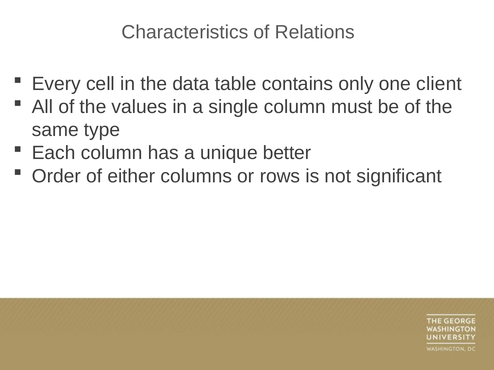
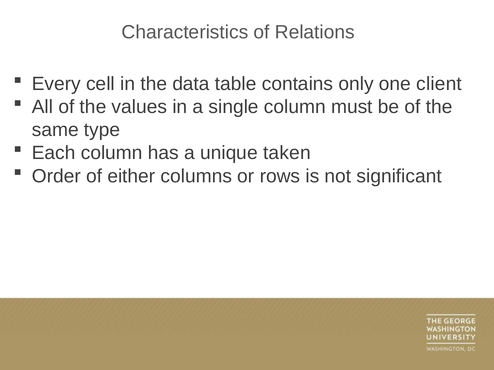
better: better -> taken
